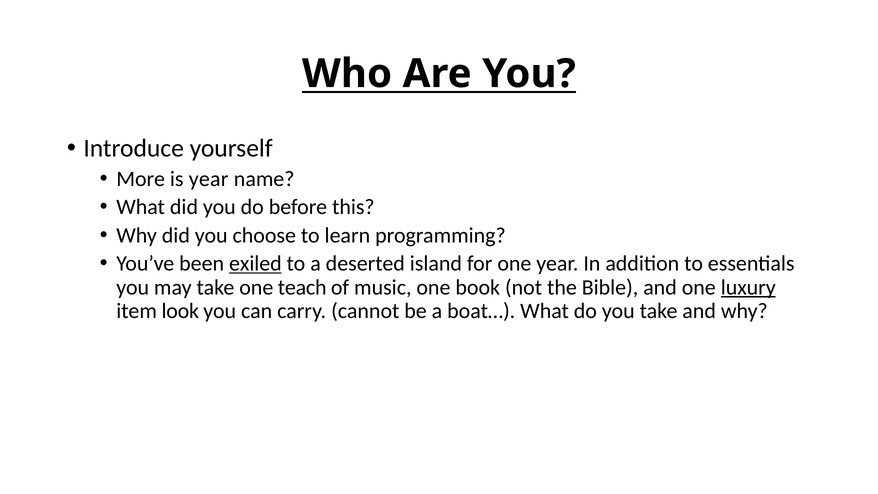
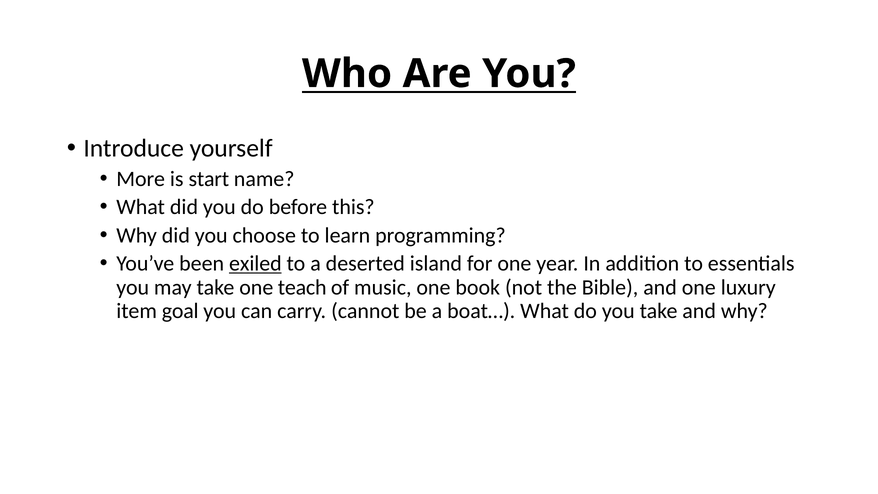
is year: year -> start
luxury underline: present -> none
look: look -> goal
